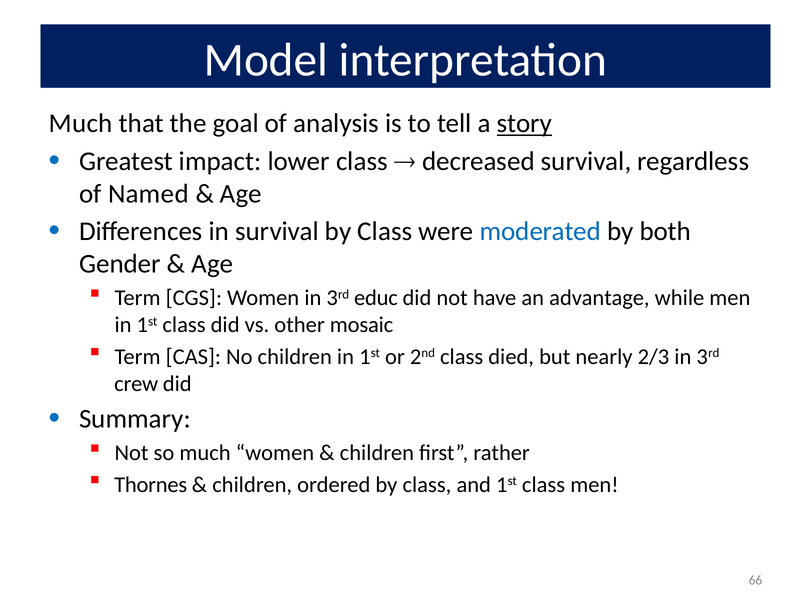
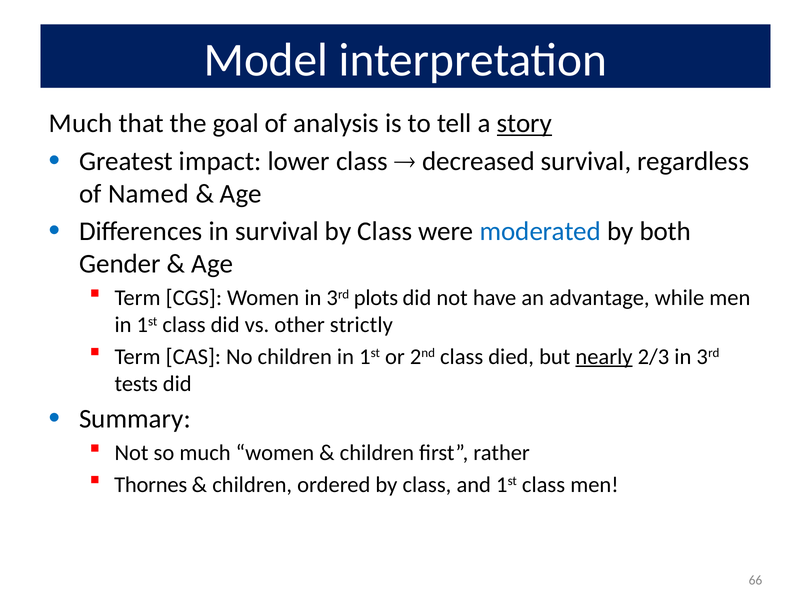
educ: educ -> plots
mosaic: mosaic -> strictly
nearly underline: none -> present
crew: crew -> tests
